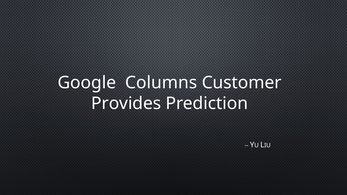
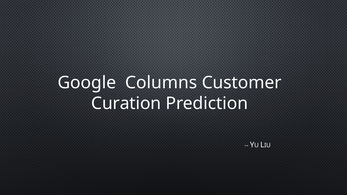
Provides: Provides -> Curation
